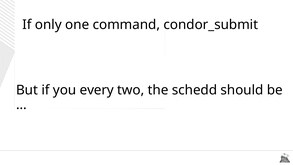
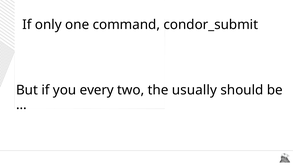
schedd: schedd -> usually
